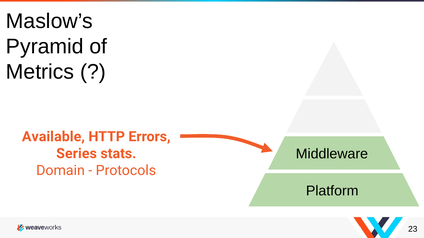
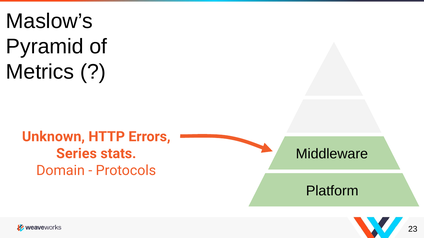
Available: Available -> Unknown
